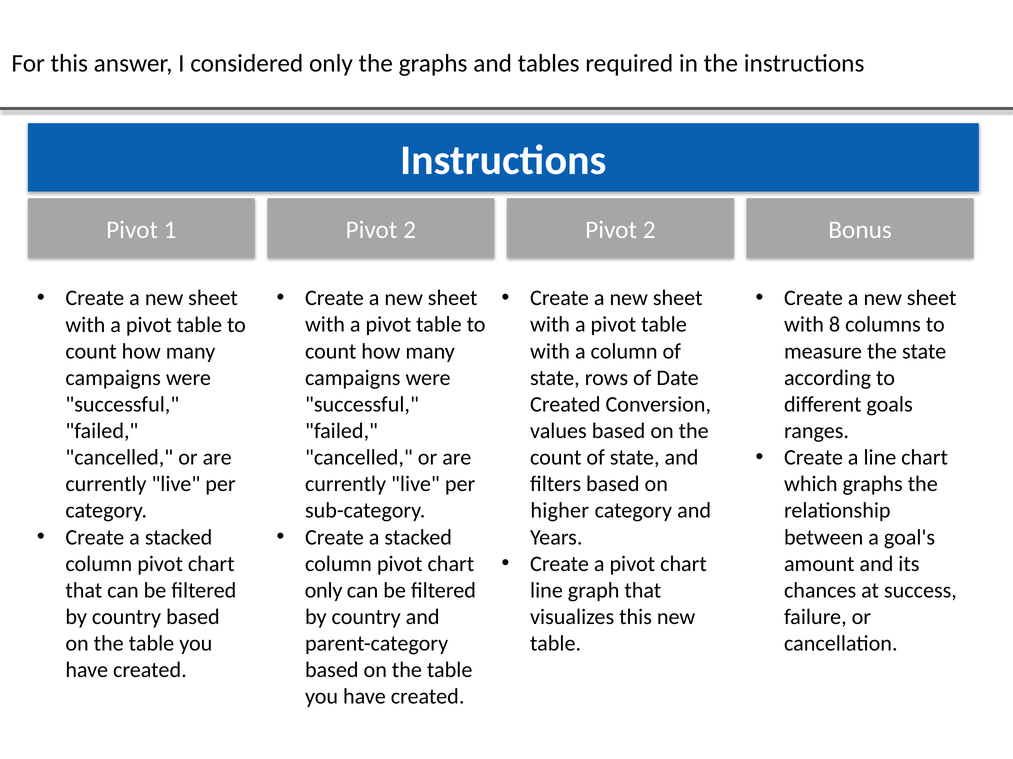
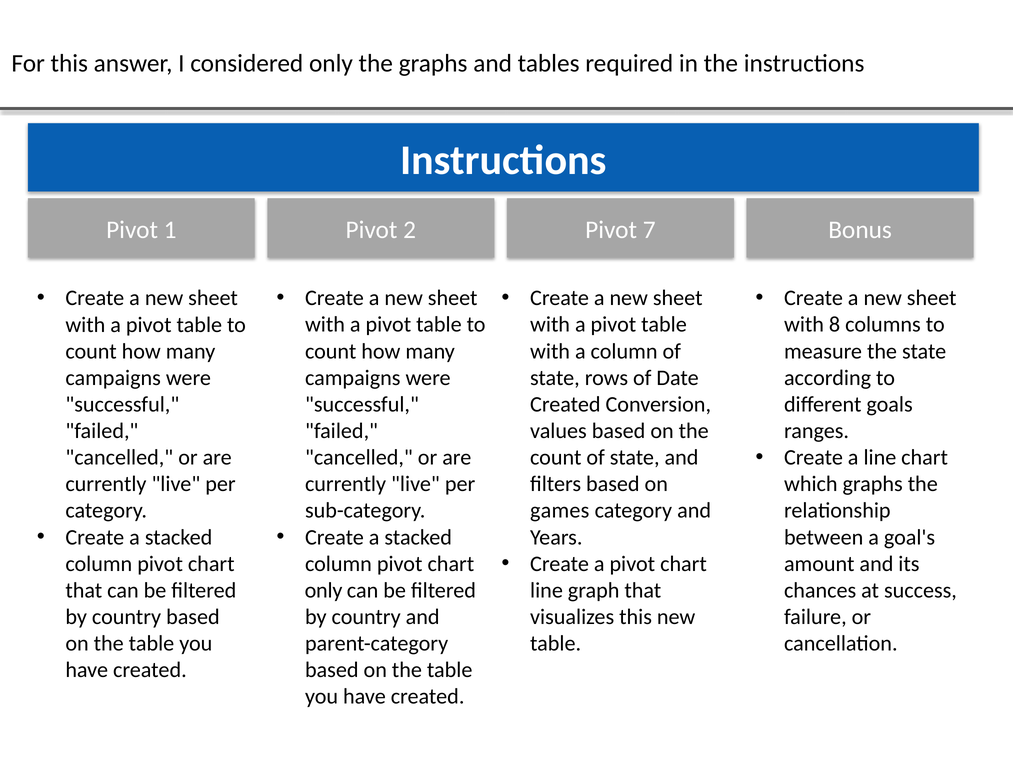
2 Pivot 2: 2 -> 7
higher: higher -> games
